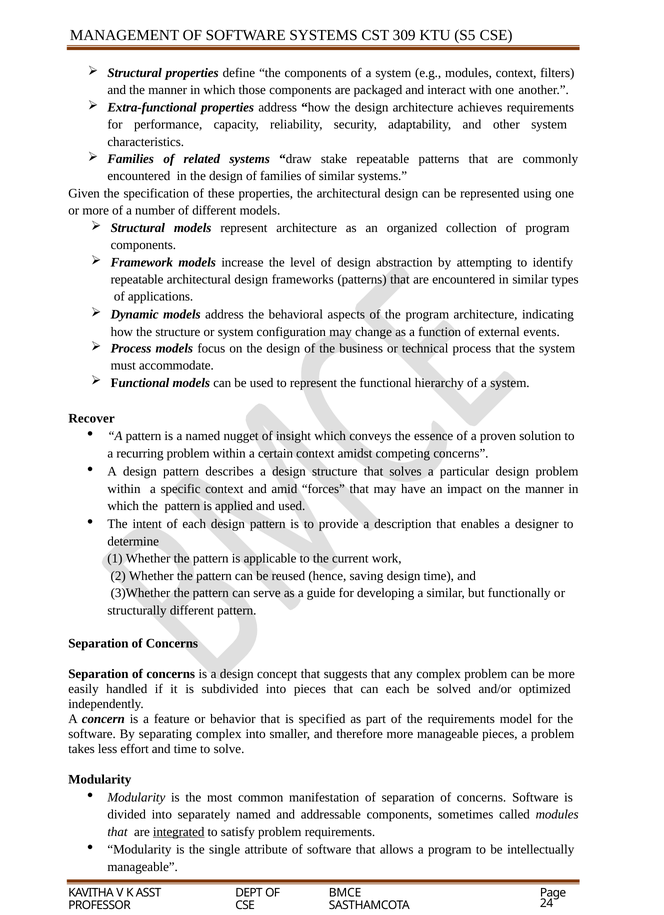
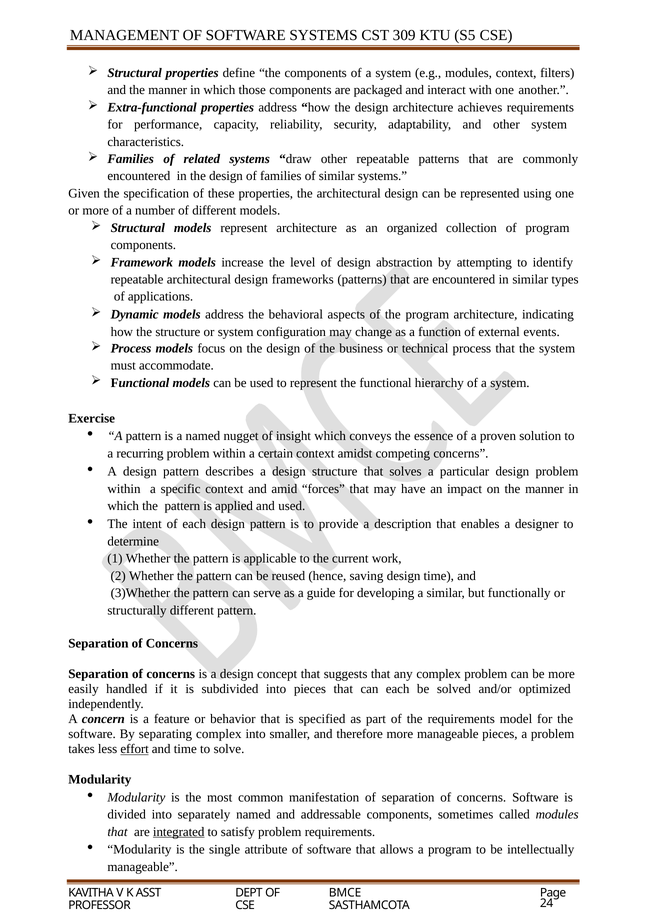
draw stake: stake -> other
Recover: Recover -> Exercise
effort underline: none -> present
